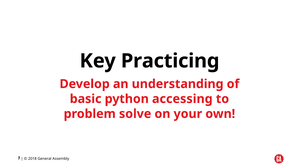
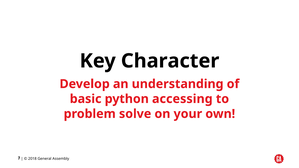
Practicing: Practicing -> Character
